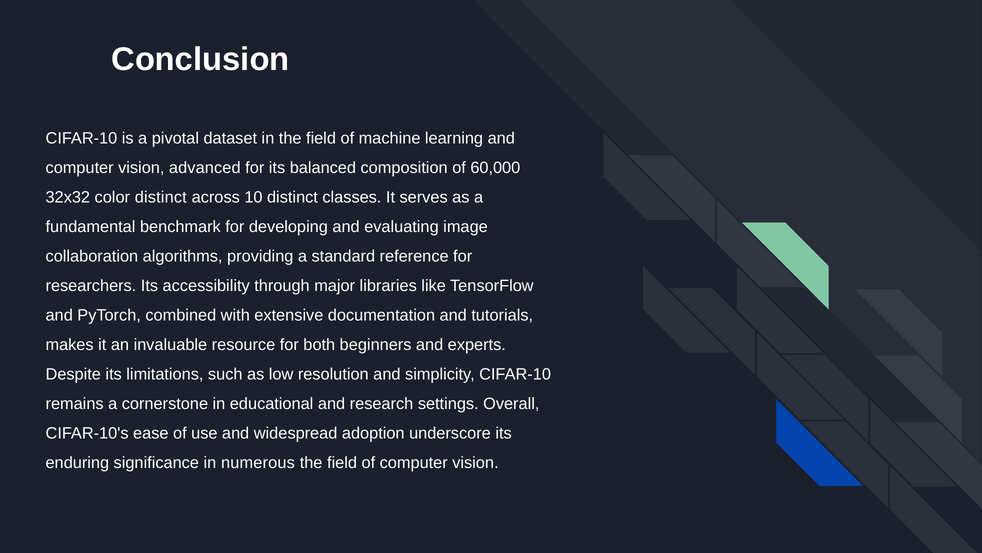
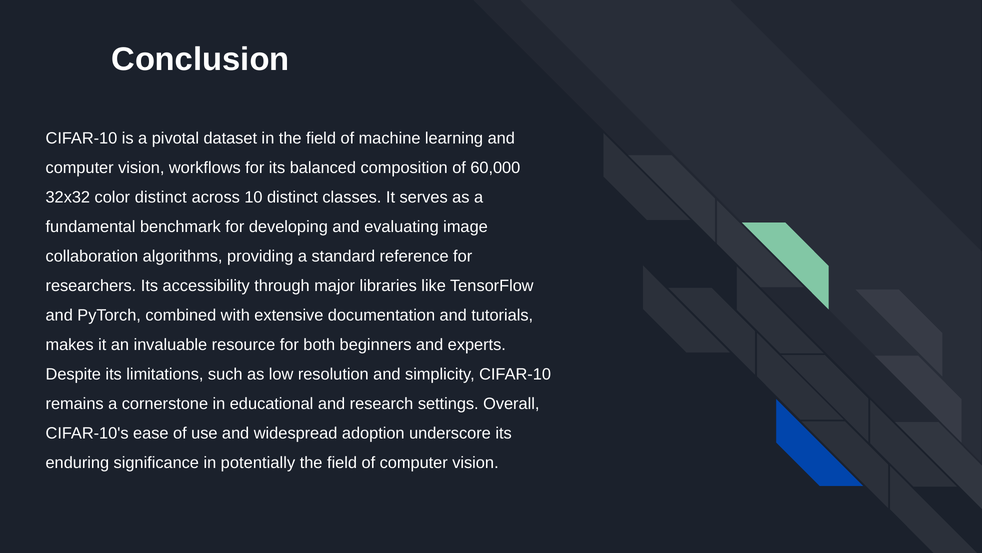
advanced: advanced -> workflows
numerous: numerous -> potentially
